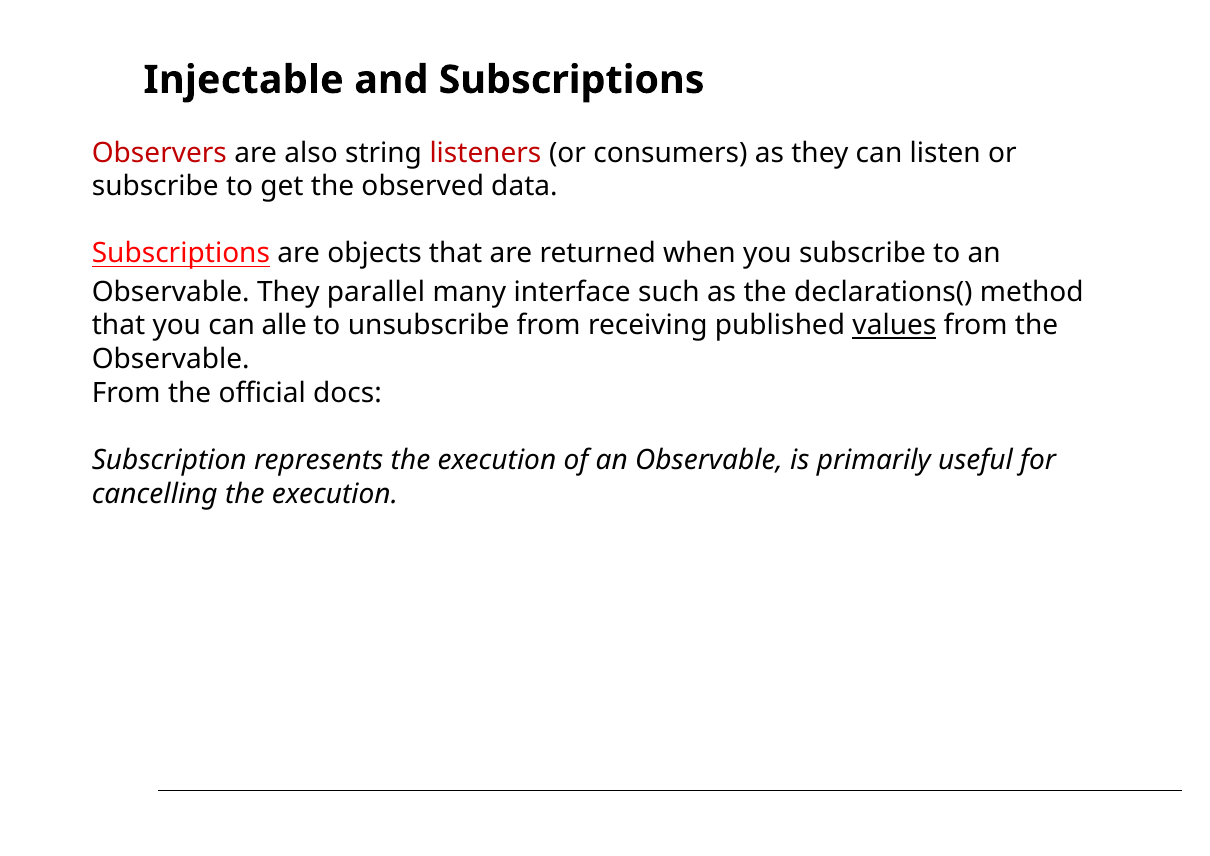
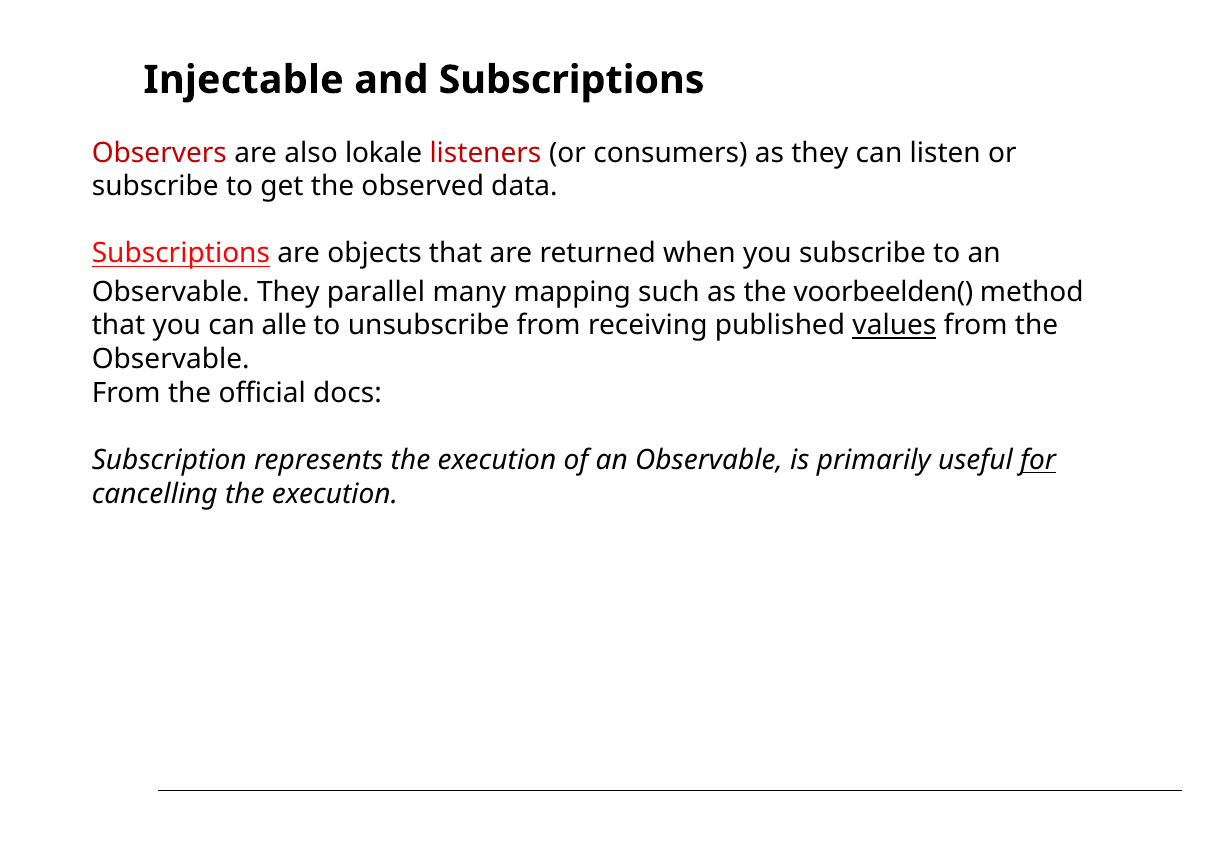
string: string -> lokale
interface: interface -> mapping
declarations(: declarations( -> voorbeelden(
for underline: none -> present
